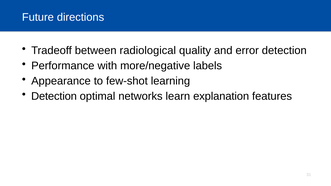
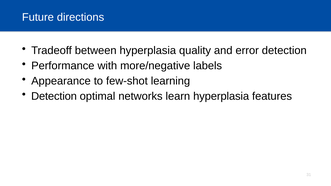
between radiological: radiological -> hyperplasia
learn explanation: explanation -> hyperplasia
